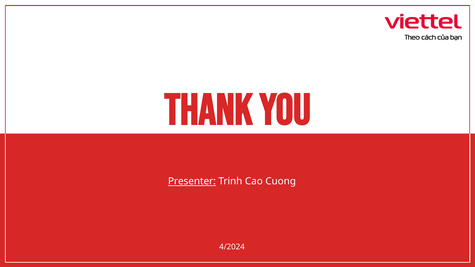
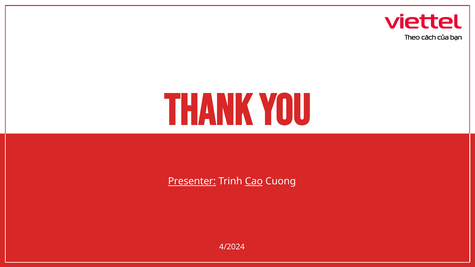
Cao underline: none -> present
